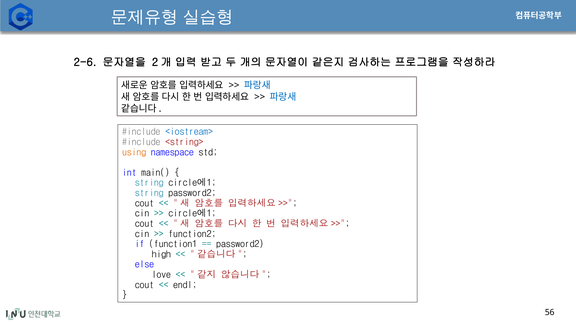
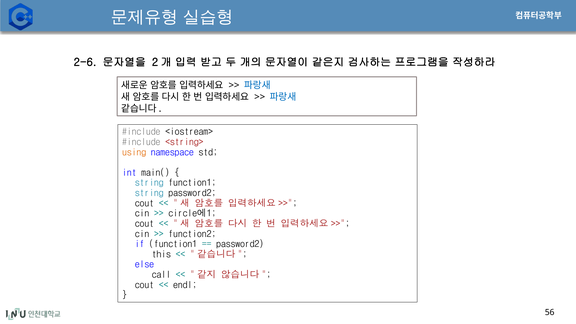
<iostream> colour: blue -> black
string circle에1: circle에1 -> function1
high: high -> this
love: love -> call
